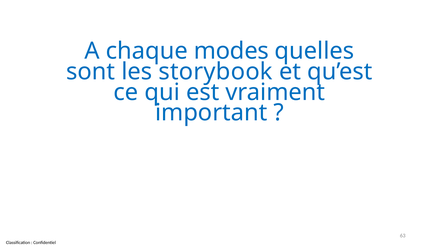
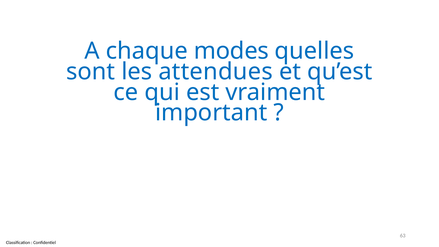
storybook: storybook -> attendues
